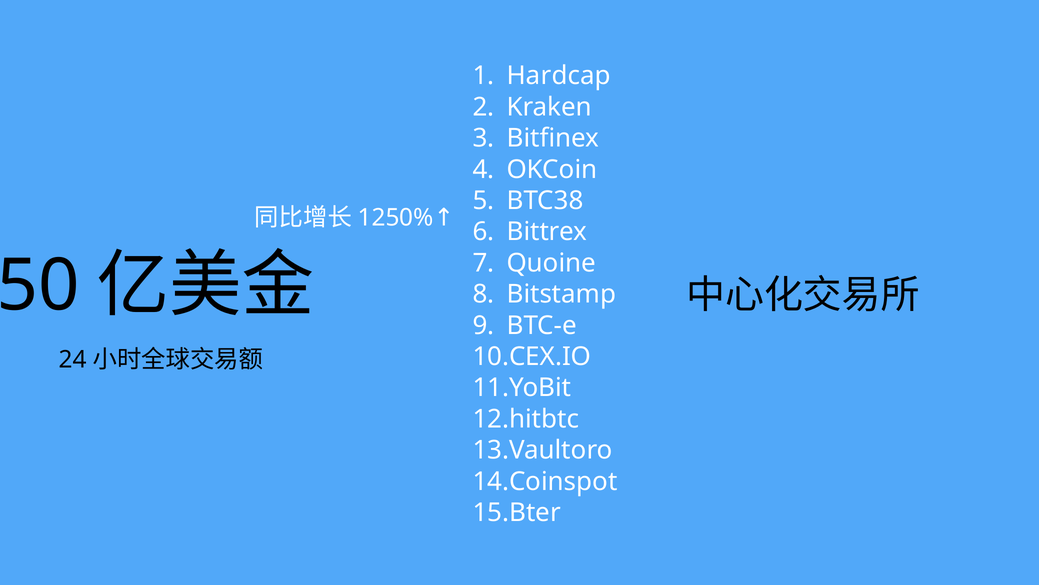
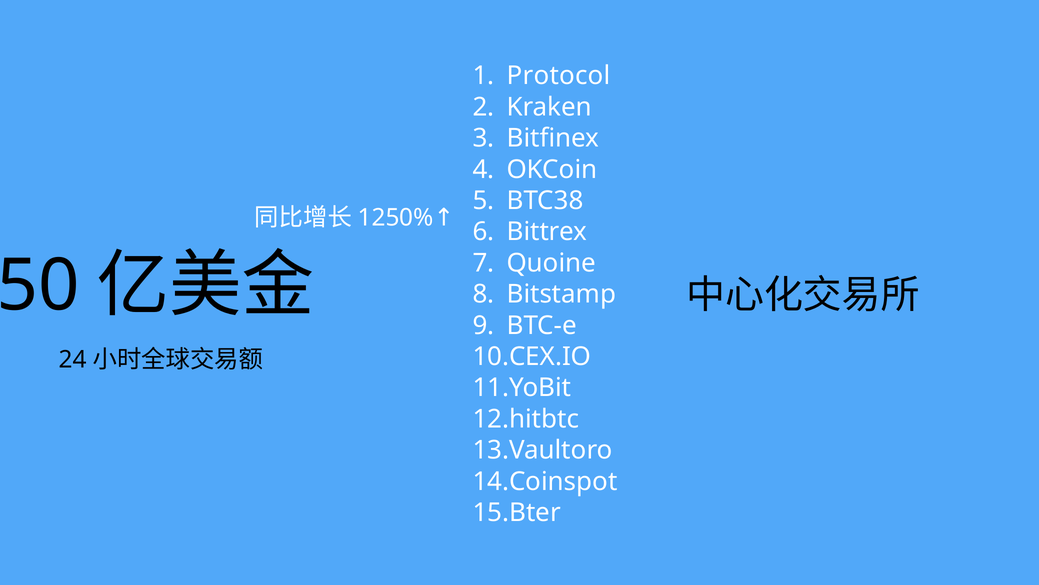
Hardcap: Hardcap -> Protocol
